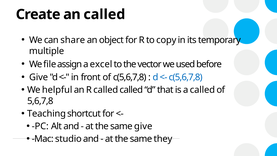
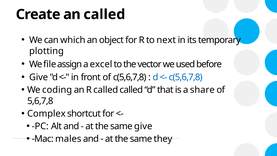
share: share -> which
copy: copy -> next
multiple: multiple -> plotting
helpful: helpful -> coding
a called: called -> share
Teaching: Teaching -> Complex
studio: studio -> males
